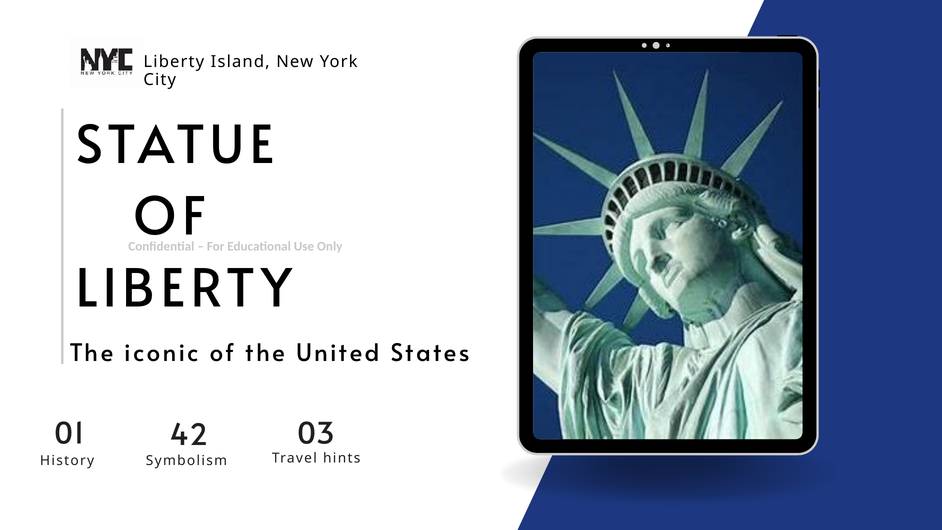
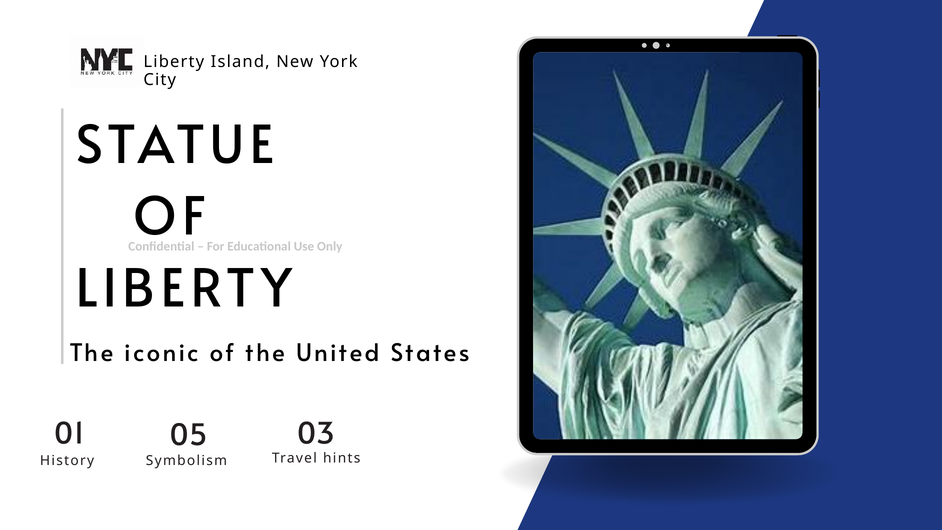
42: 42 -> 05
